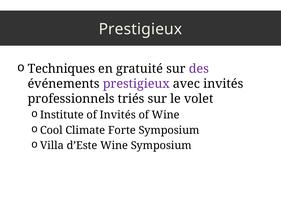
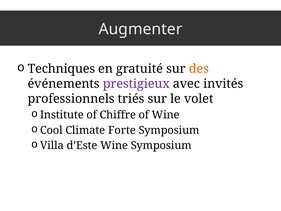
Prestigieux at (140, 29): Prestigieux -> Augmenter
des colour: purple -> orange
of Invités: Invités -> Chiffre
